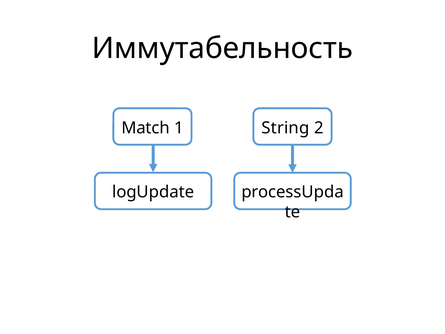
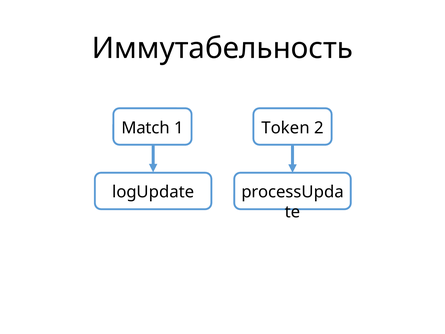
String: String -> Token
